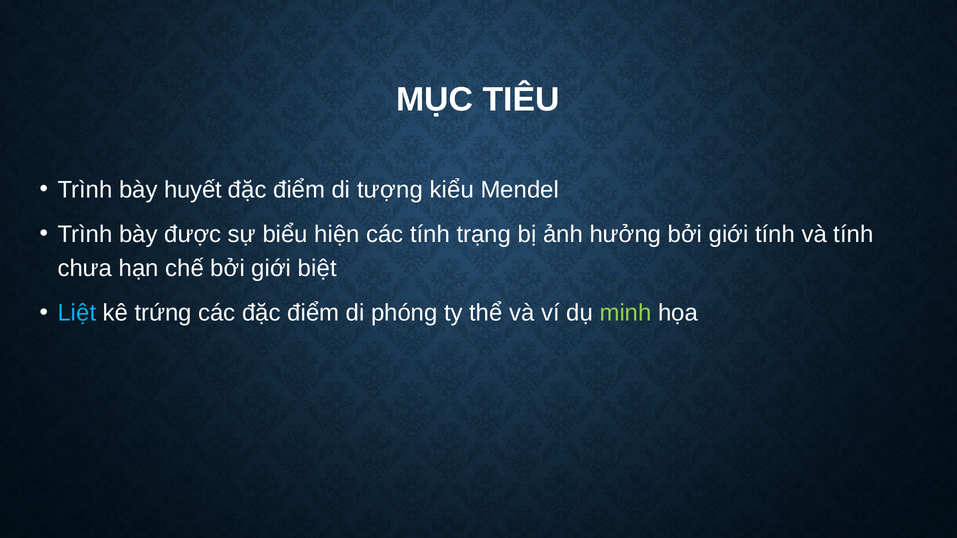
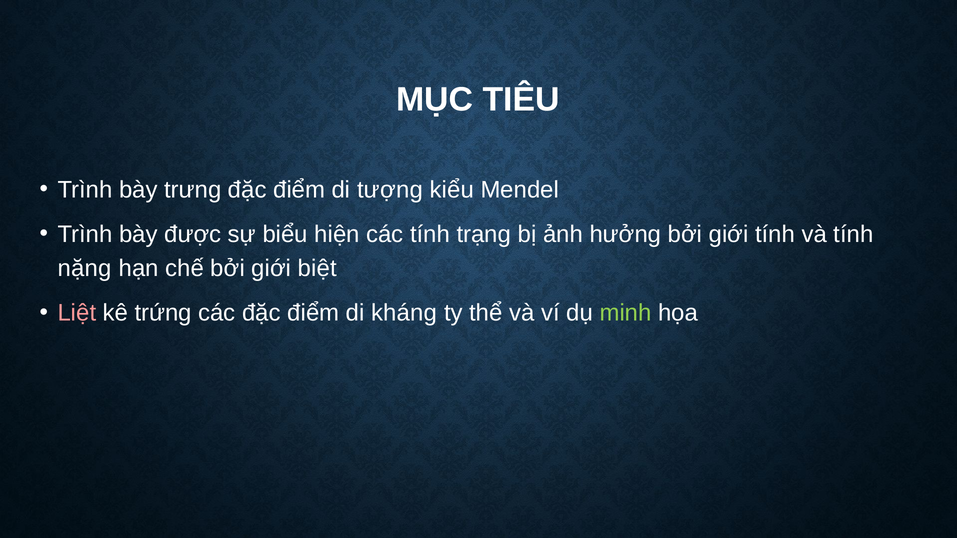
huyết: huyết -> trưng
chưa: chưa -> nặng
Liệt colour: light blue -> pink
phóng: phóng -> kháng
